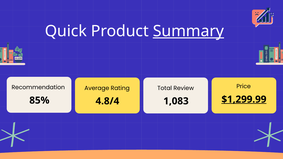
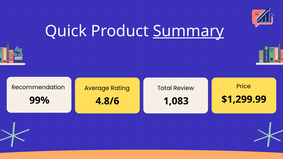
$1,299.99 underline: present -> none
85%: 85% -> 99%
4.8/4: 4.8/4 -> 4.8/6
